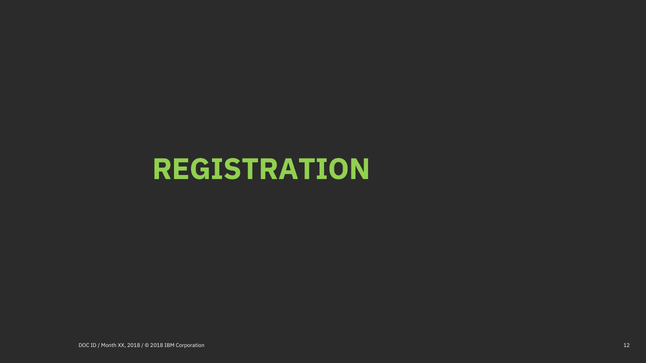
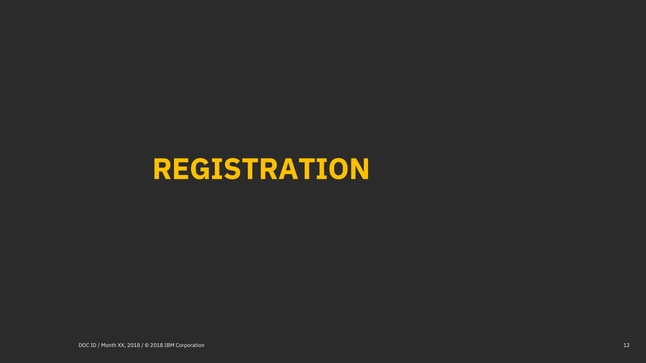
REGISTRATION colour: light green -> yellow
